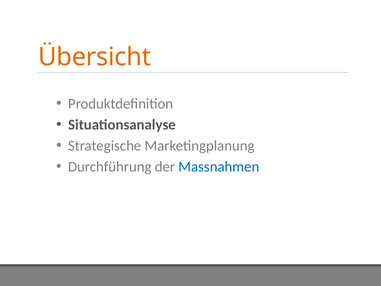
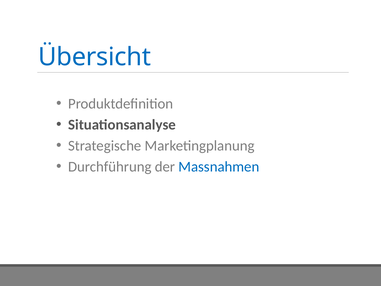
Übersicht colour: orange -> blue
